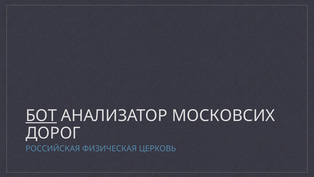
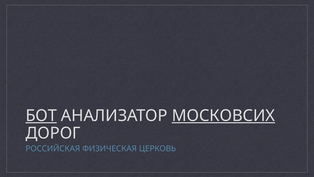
МОСКОВСИХ underline: none -> present
